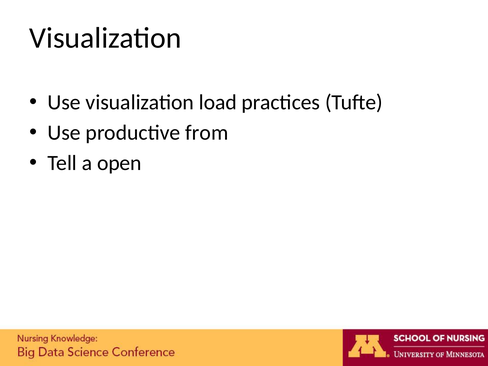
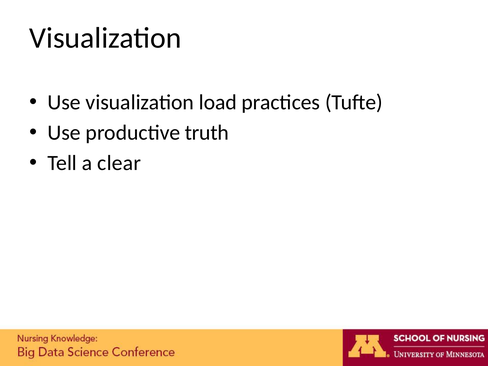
from: from -> truth
open: open -> clear
